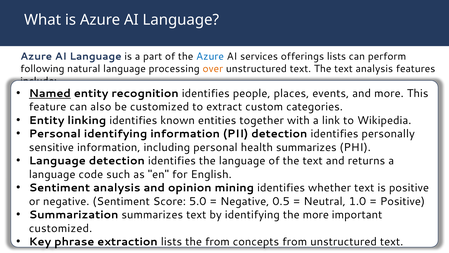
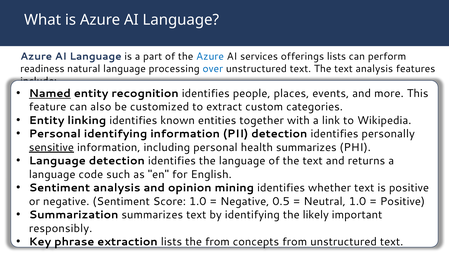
following: following -> readiness
over colour: orange -> blue
sensitive underline: none -> present
Score 5.0: 5.0 -> 1.0
the more: more -> likely
customized at (61, 228): customized -> responsibly
